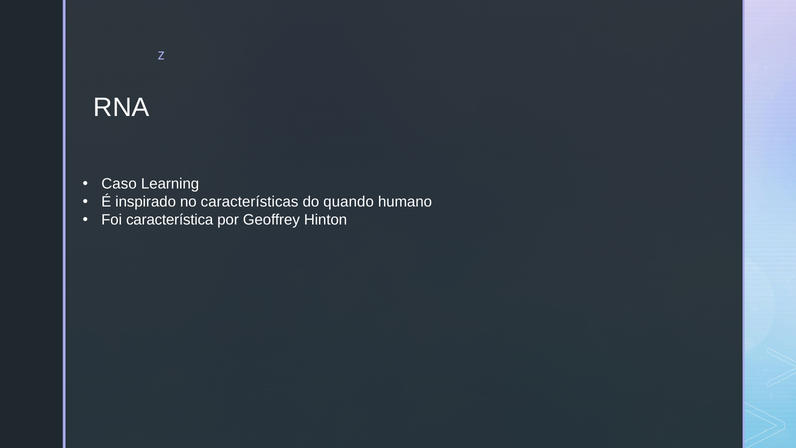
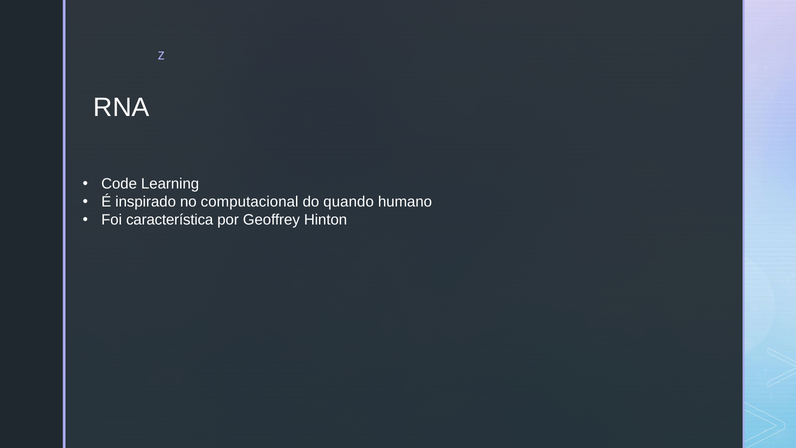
Caso: Caso -> Code
características: características -> computacional
